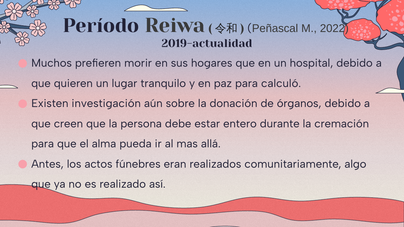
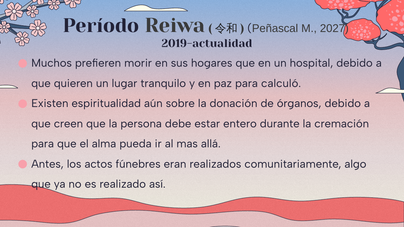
2022: 2022 -> 2027
investigación: investigación -> espiritualidad
